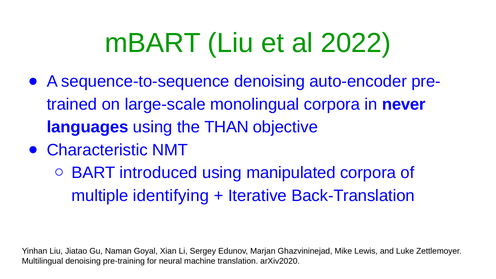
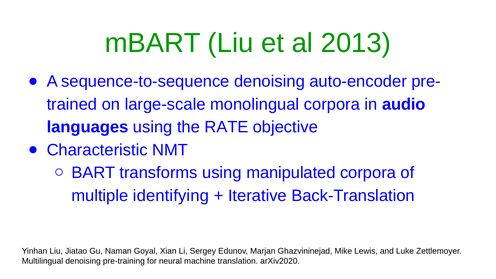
2022: 2022 -> 2013
never: never -> audio
THAN: THAN -> RATE
introduced: introduced -> transforms
